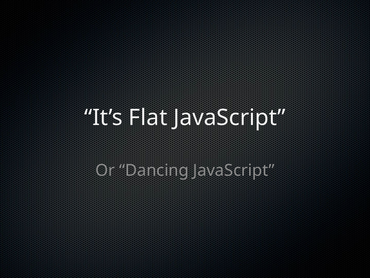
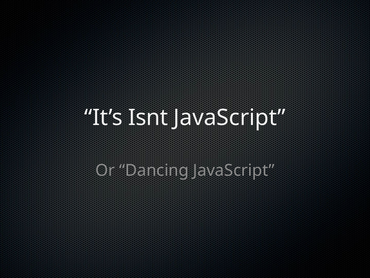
Flat: Flat -> Isnt
